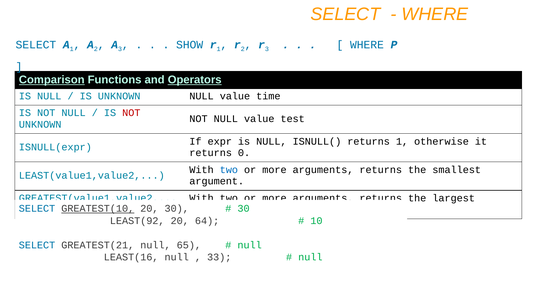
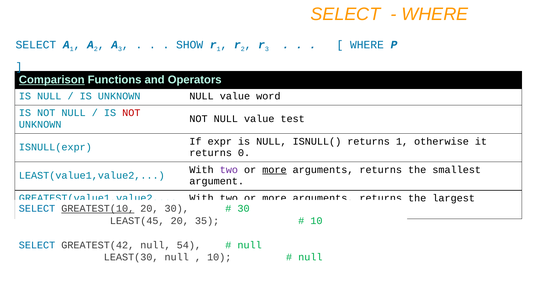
Operators underline: present -> none
time: time -> word
two at (229, 170) colour: blue -> purple
more at (274, 170) underline: none -> present
LEAST(92: LEAST(92 -> LEAST(45
64: 64 -> 35
GREATEST(21: GREATEST(21 -> GREATEST(42
65: 65 -> 54
LEAST(16: LEAST(16 -> LEAST(30
33 at (219, 257): 33 -> 10
